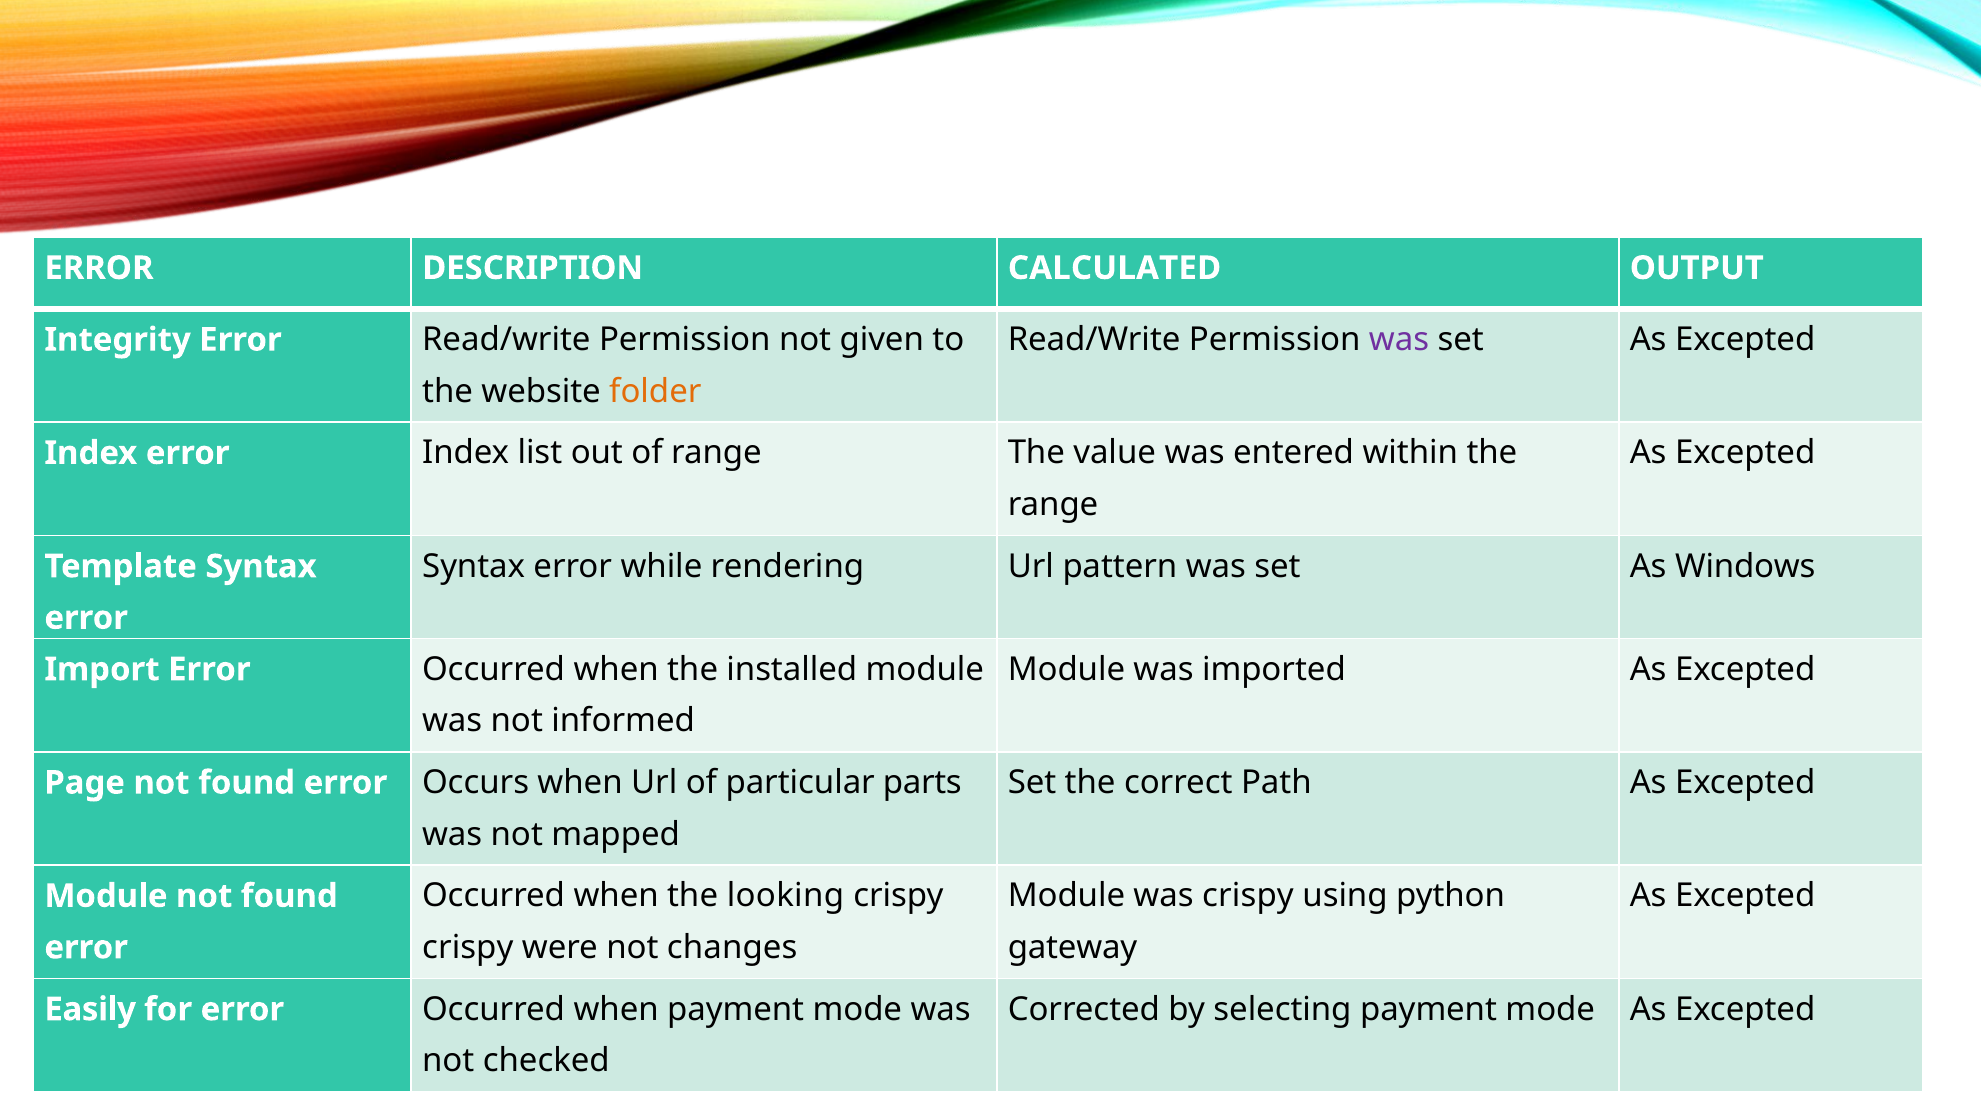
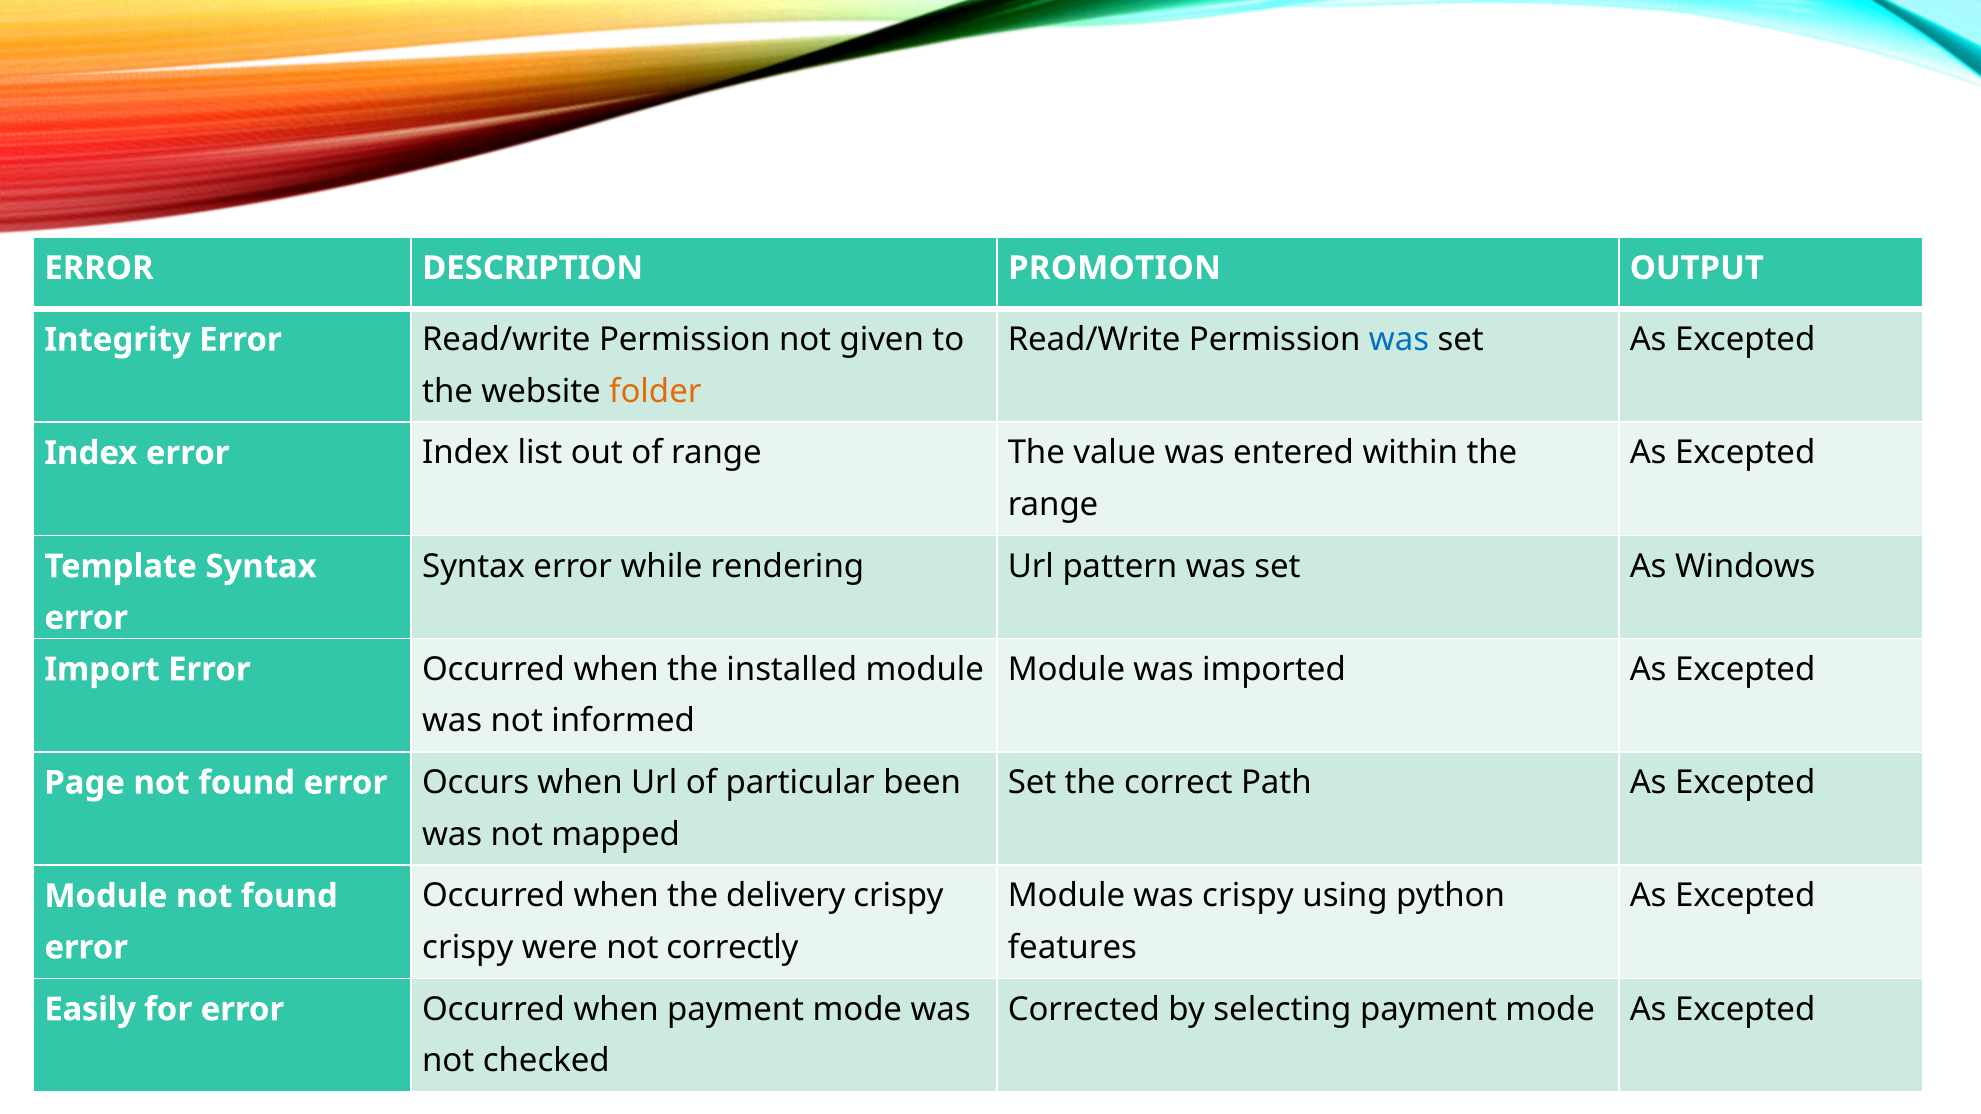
CALCULATED: CALCULATED -> PROMOTION
was at (1399, 340) colour: purple -> blue
parts: parts -> been
looking: looking -> delivery
changes: changes -> correctly
gateway: gateway -> features
